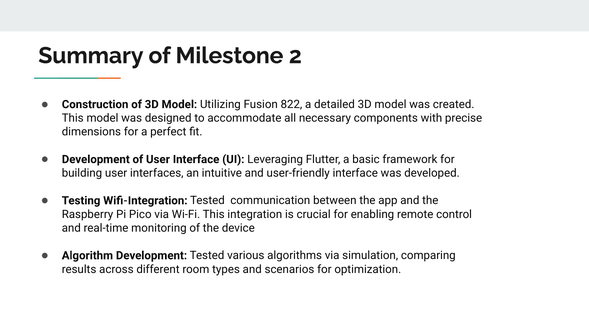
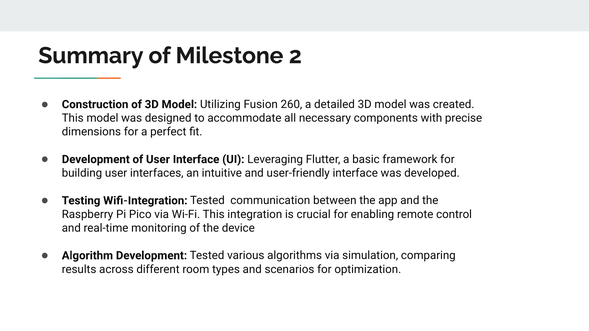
822: 822 -> 260
